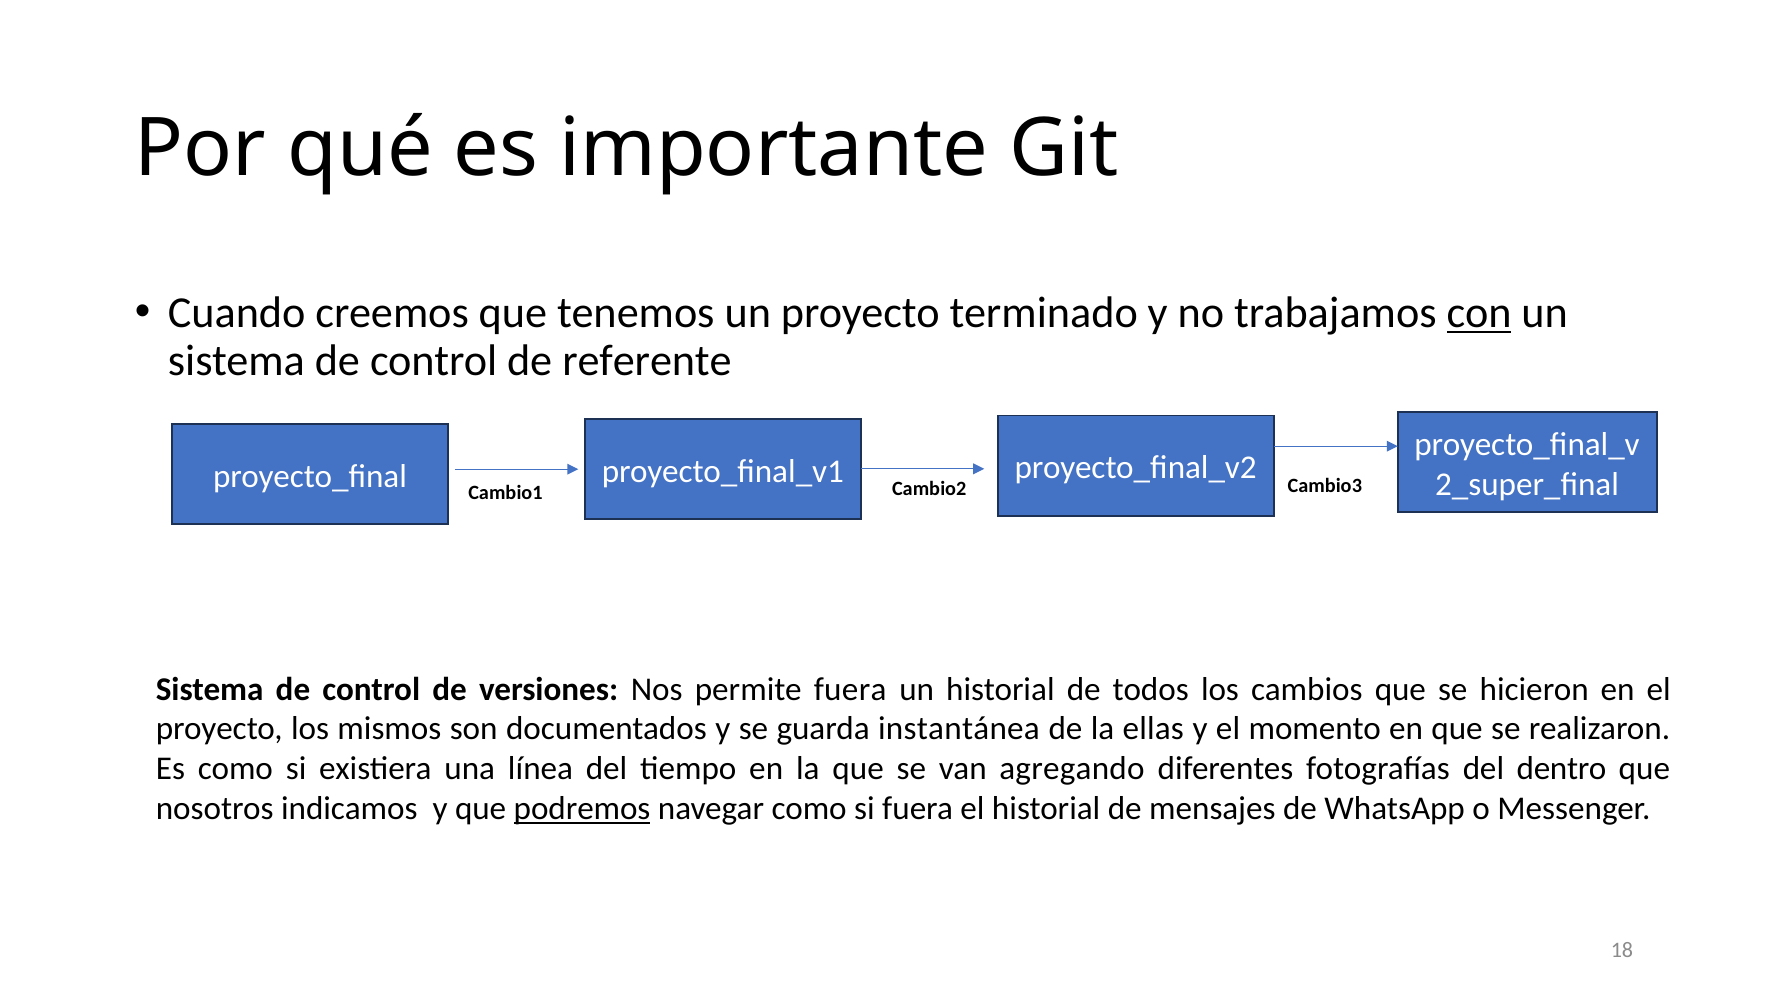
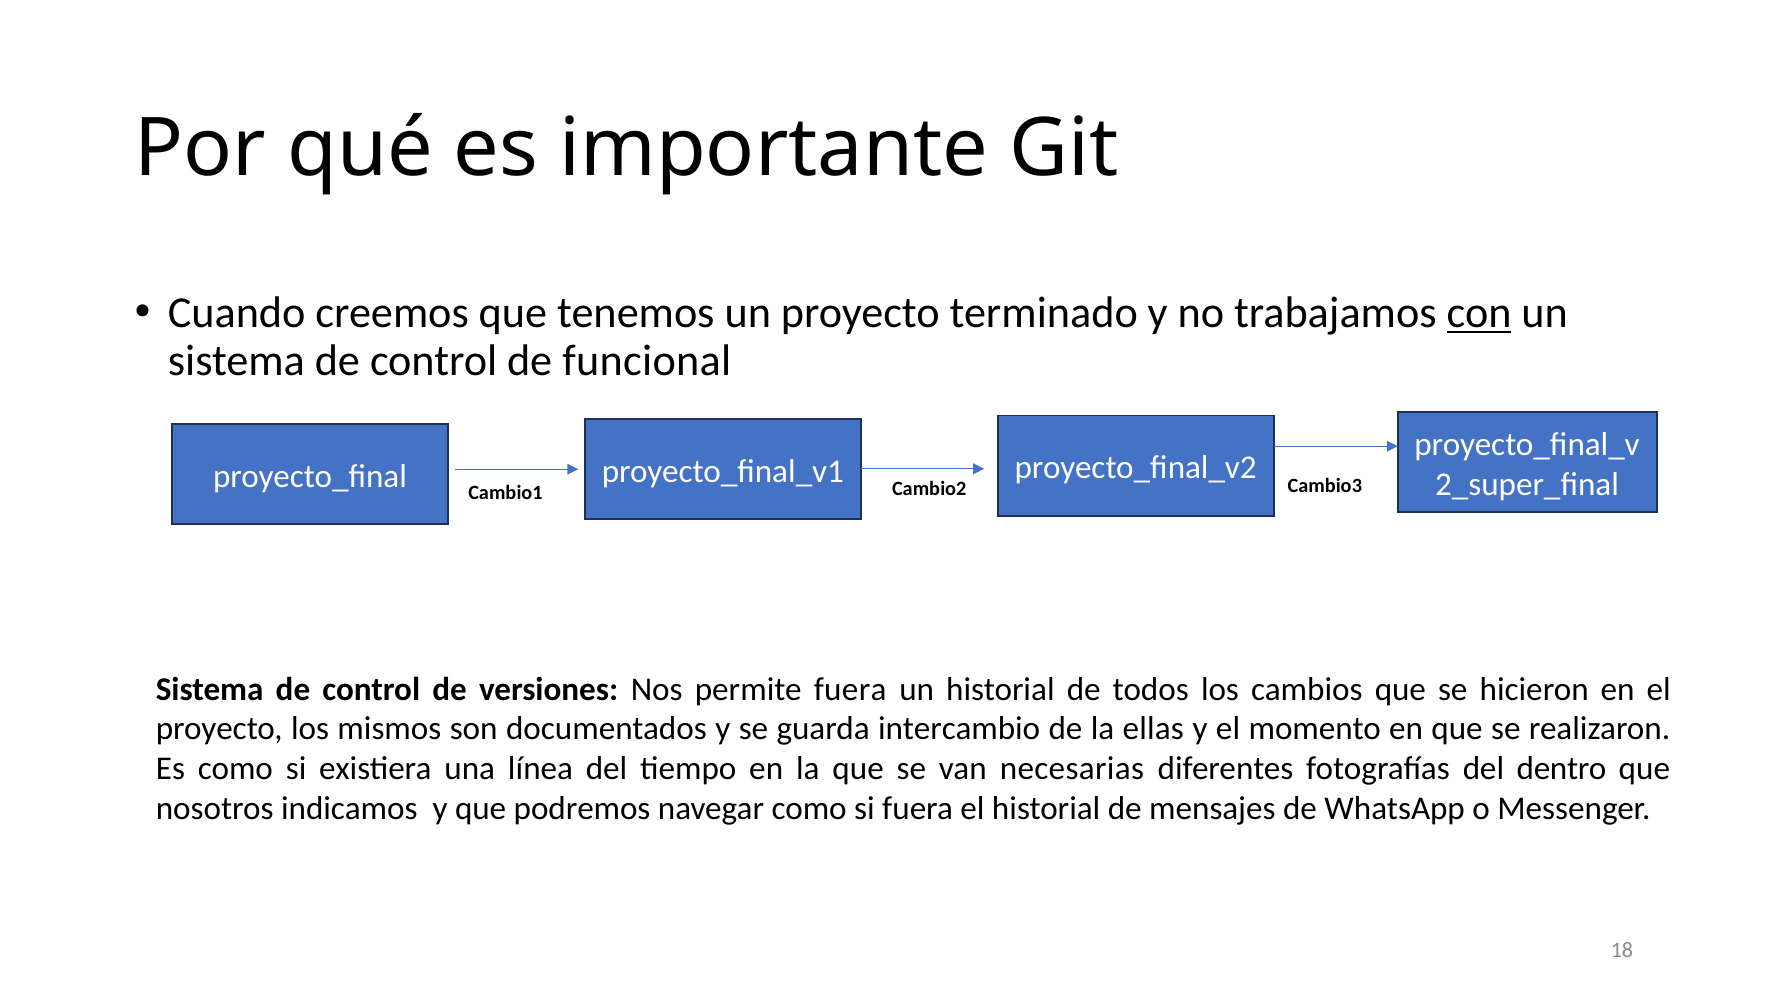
referente: referente -> funcional
instantánea: instantánea -> intercambio
agregando: agregando -> necesarias
podremos underline: present -> none
